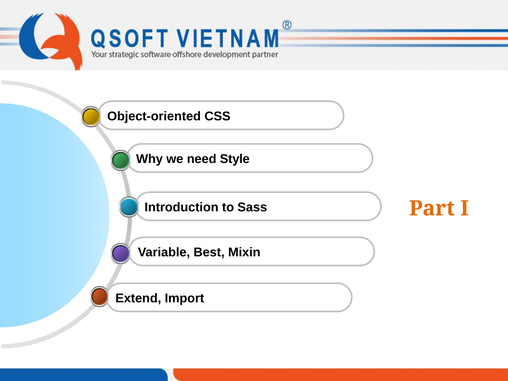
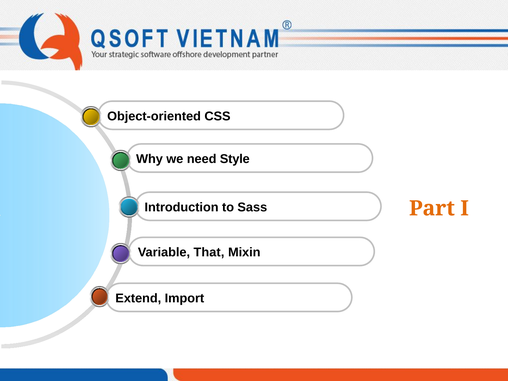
Best: Best -> That
